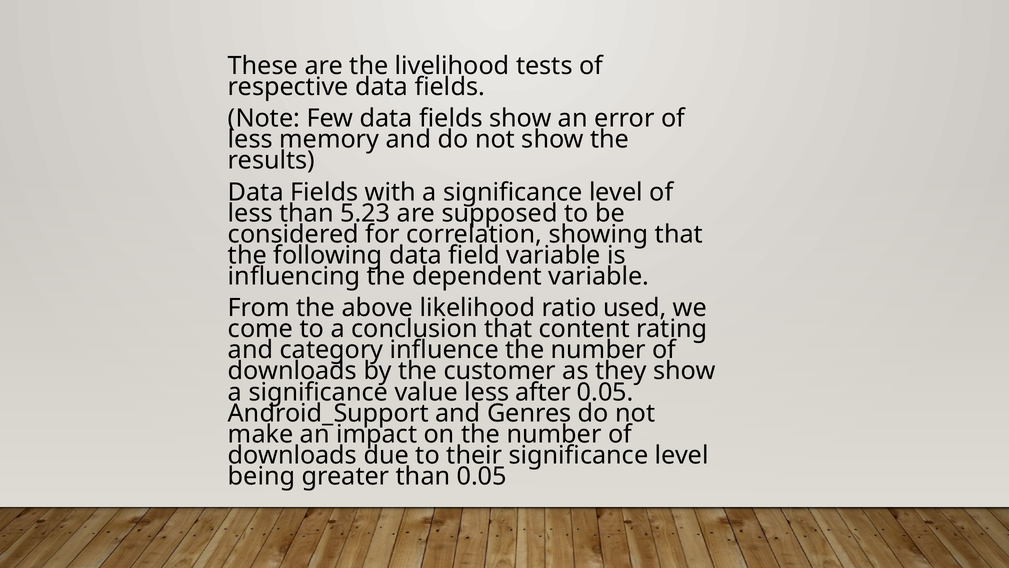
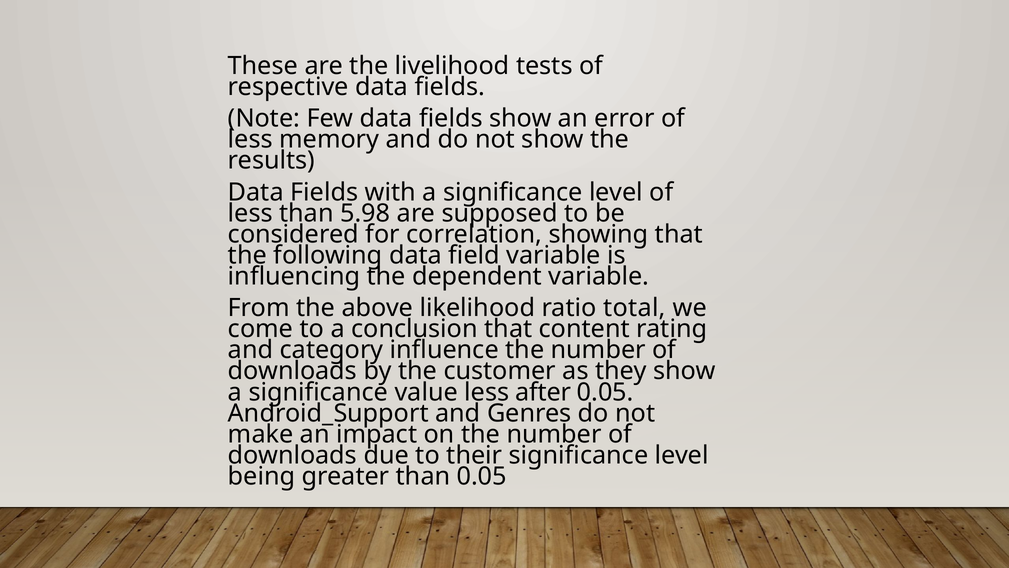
5.23: 5.23 -> 5.98
used: used -> total
